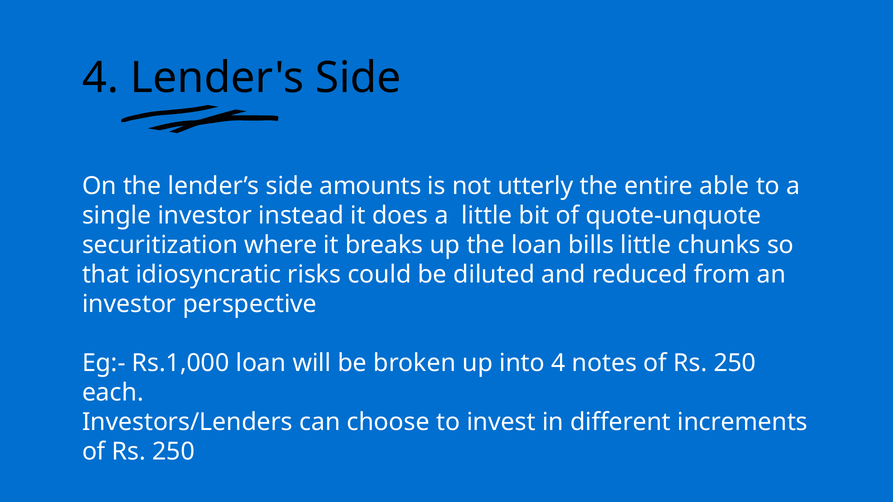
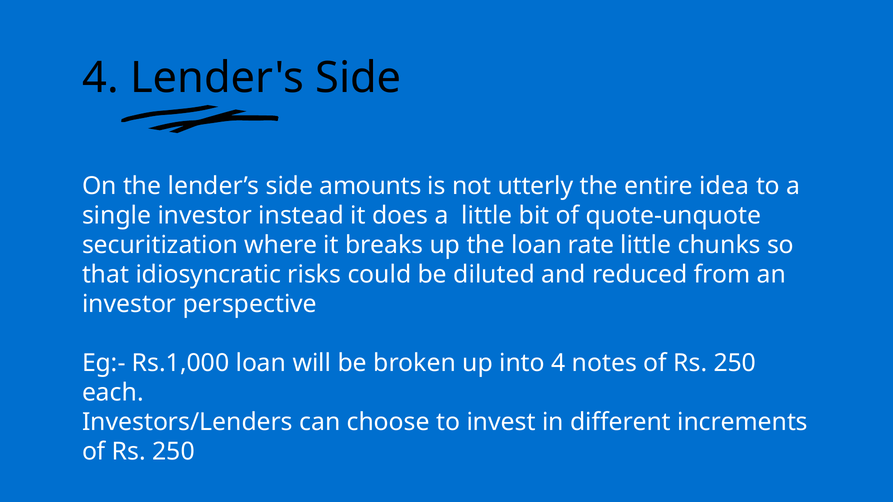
able: able -> idea
bills: bills -> rate
